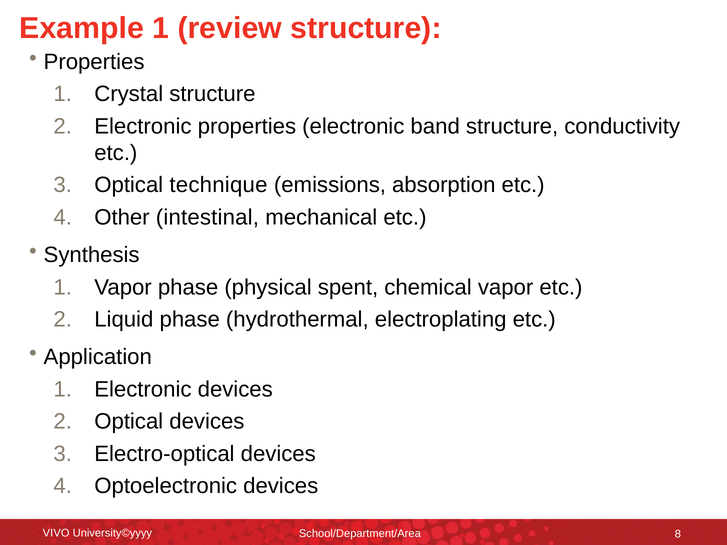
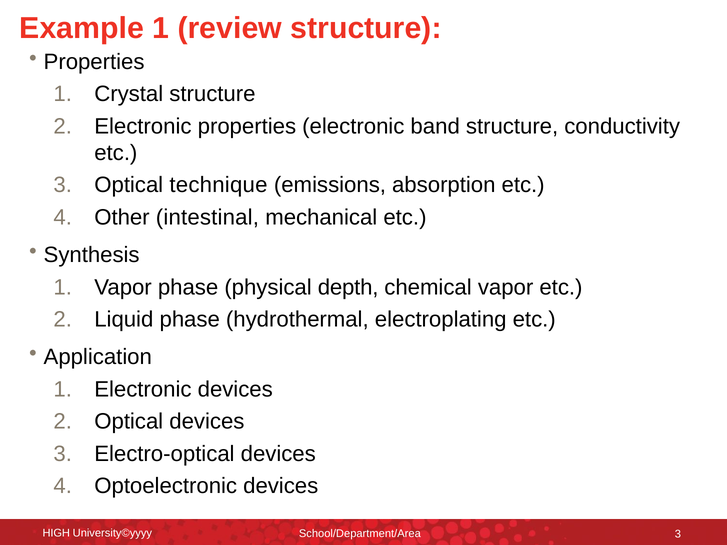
spent: spent -> depth
VIVO: VIVO -> HIGH
School/Department/Area 8: 8 -> 3
